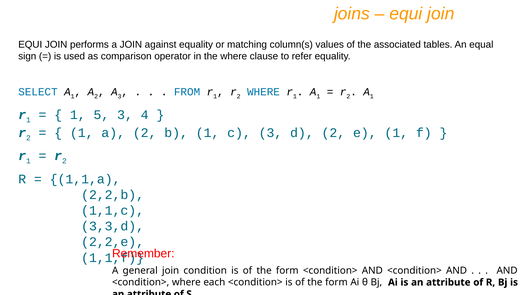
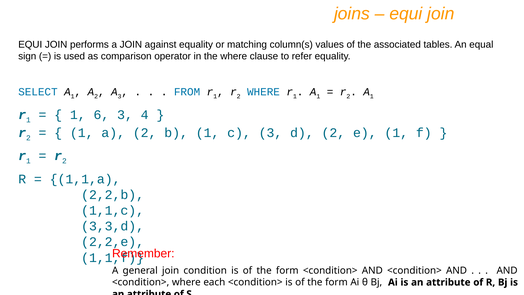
5: 5 -> 6
